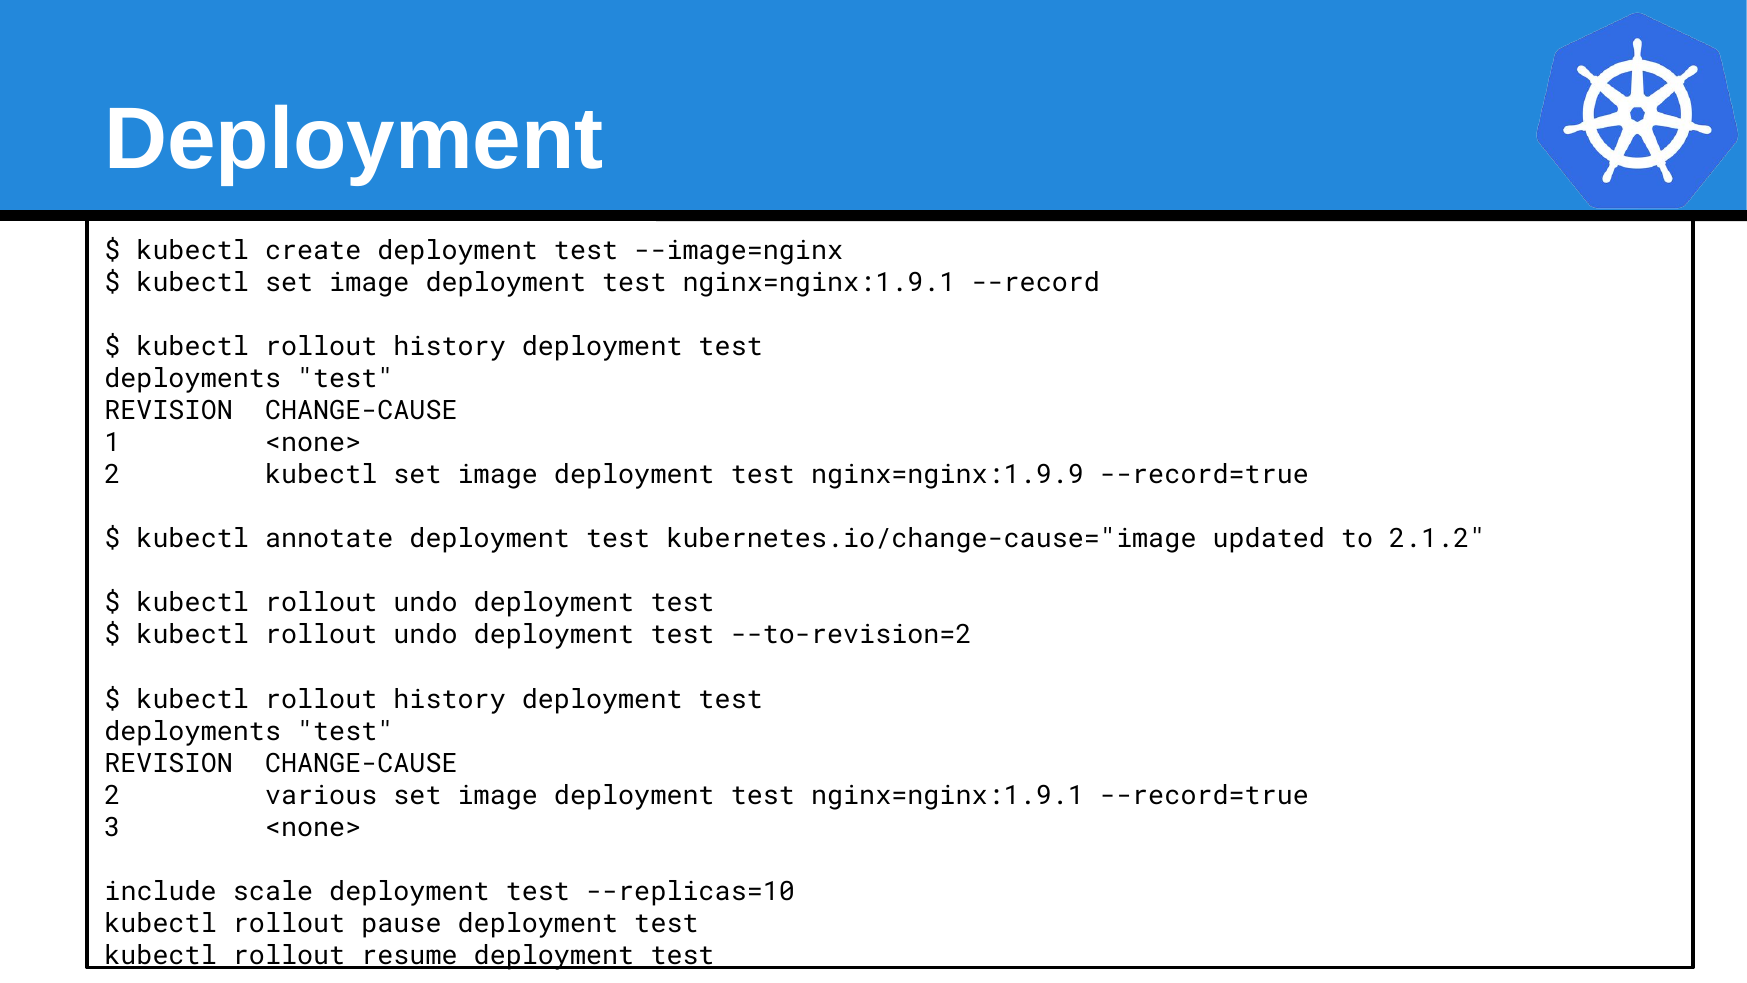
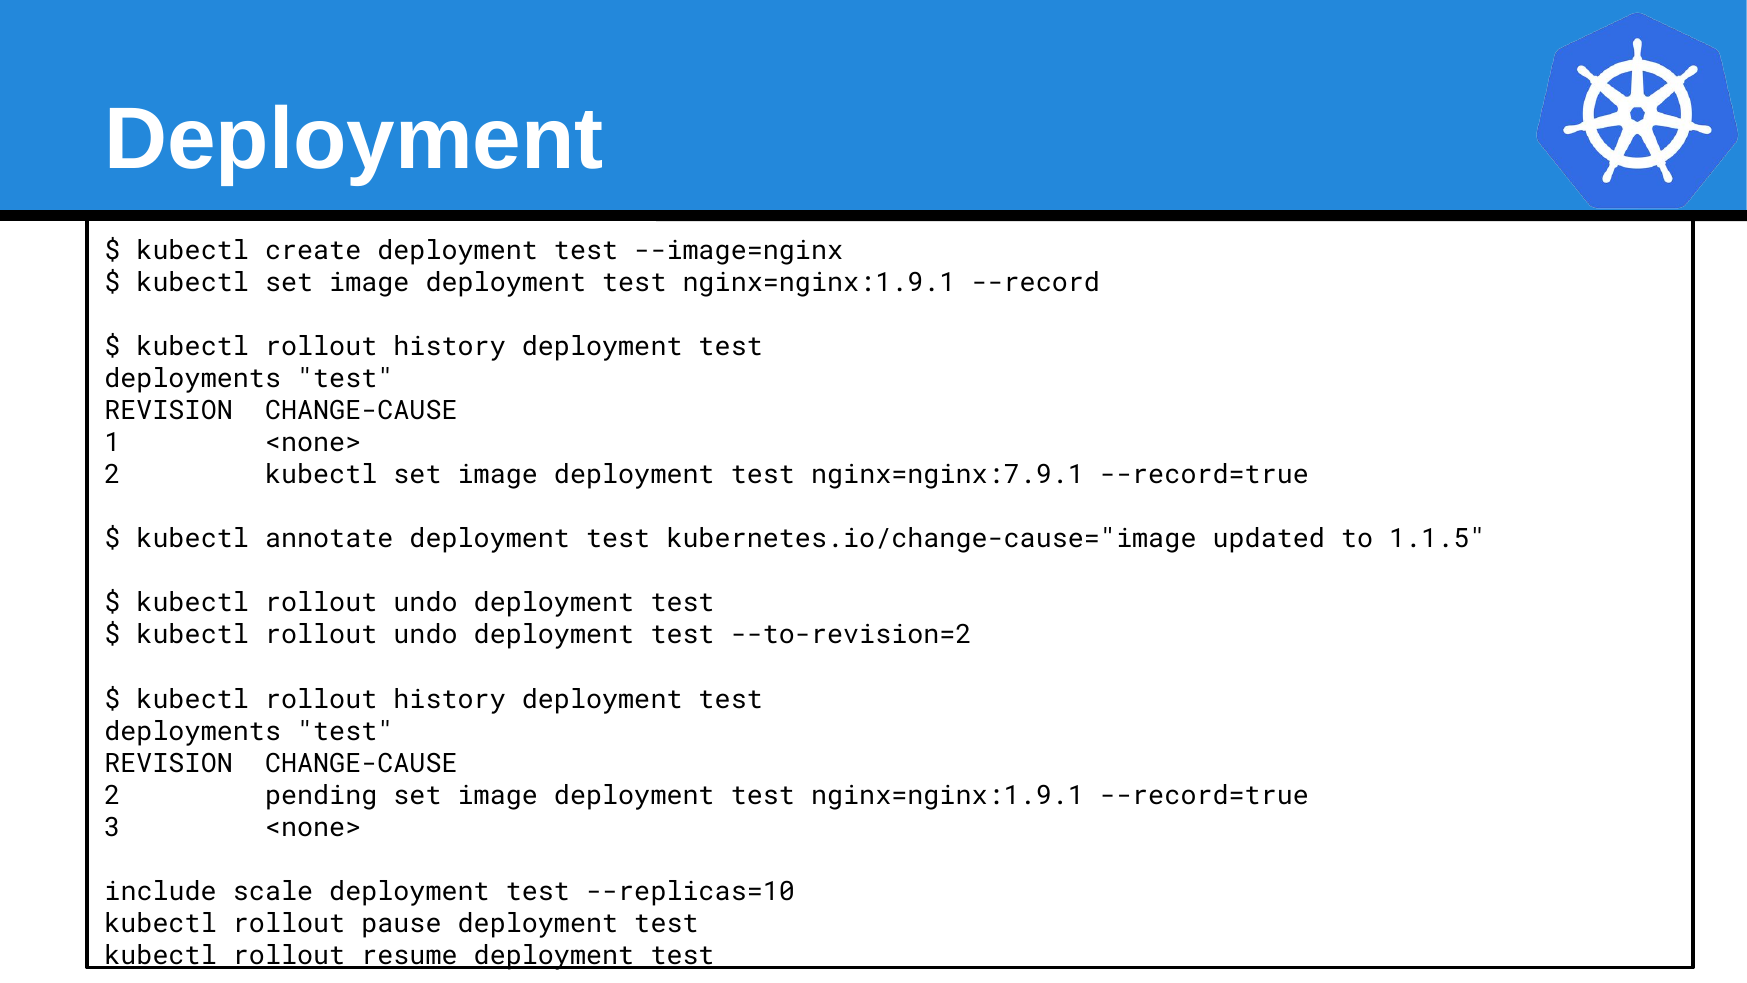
nginx=nginx:1.9.9: nginx=nginx:1.9.9 -> nginx=nginx:7.9.1
2.1.2: 2.1.2 -> 1.1.5
various: various -> pending
